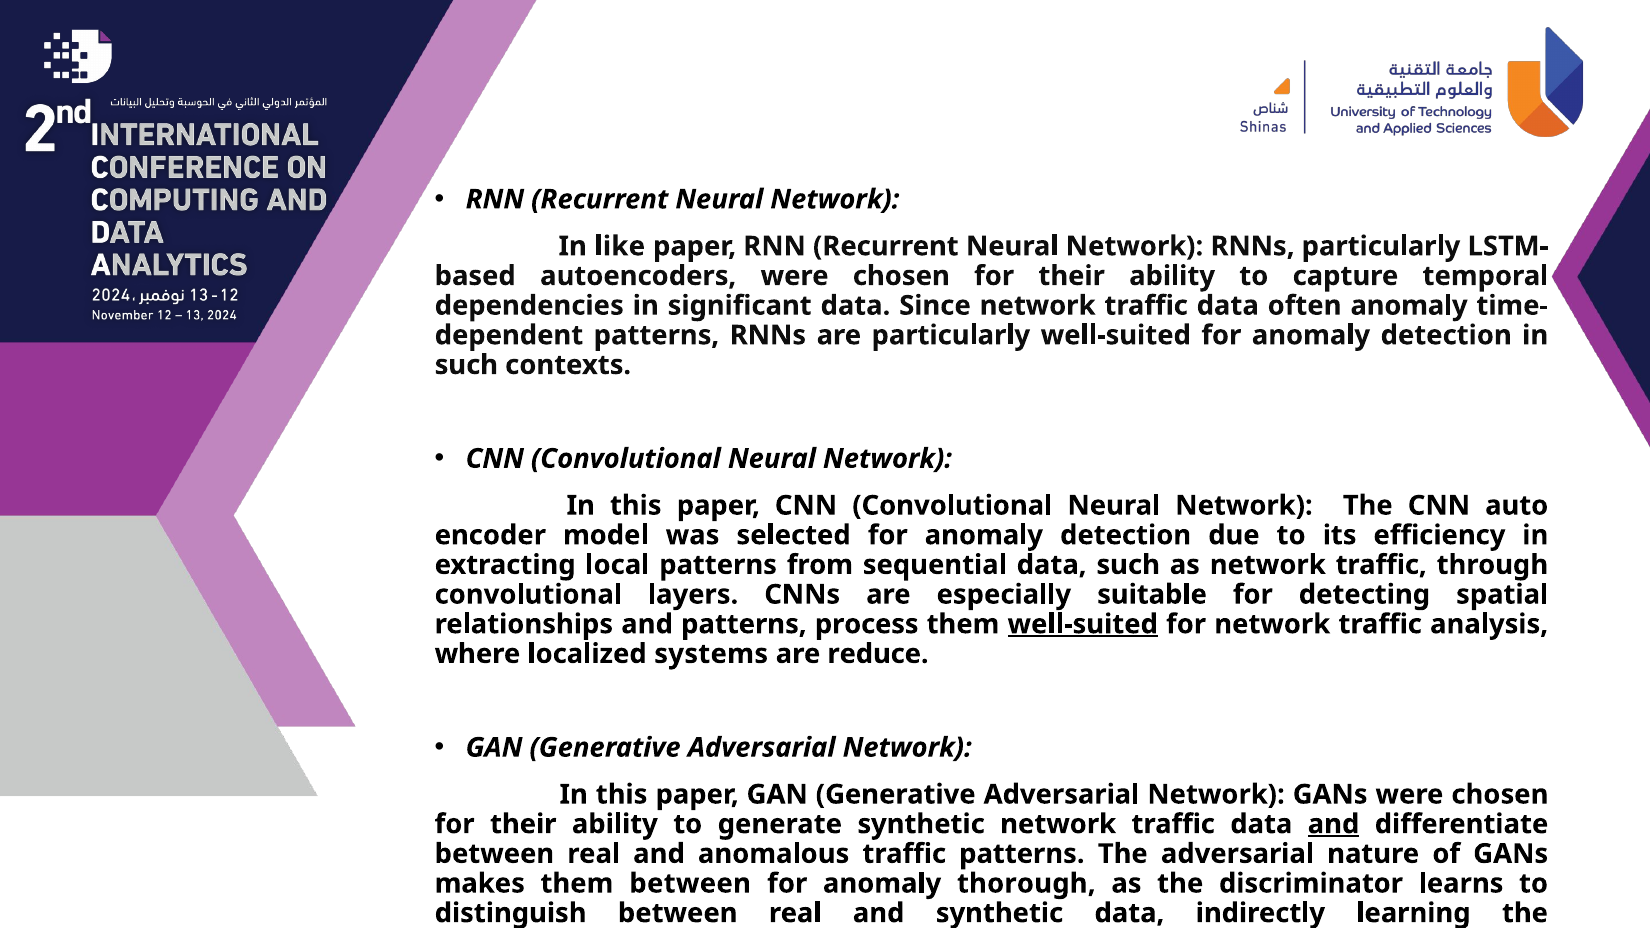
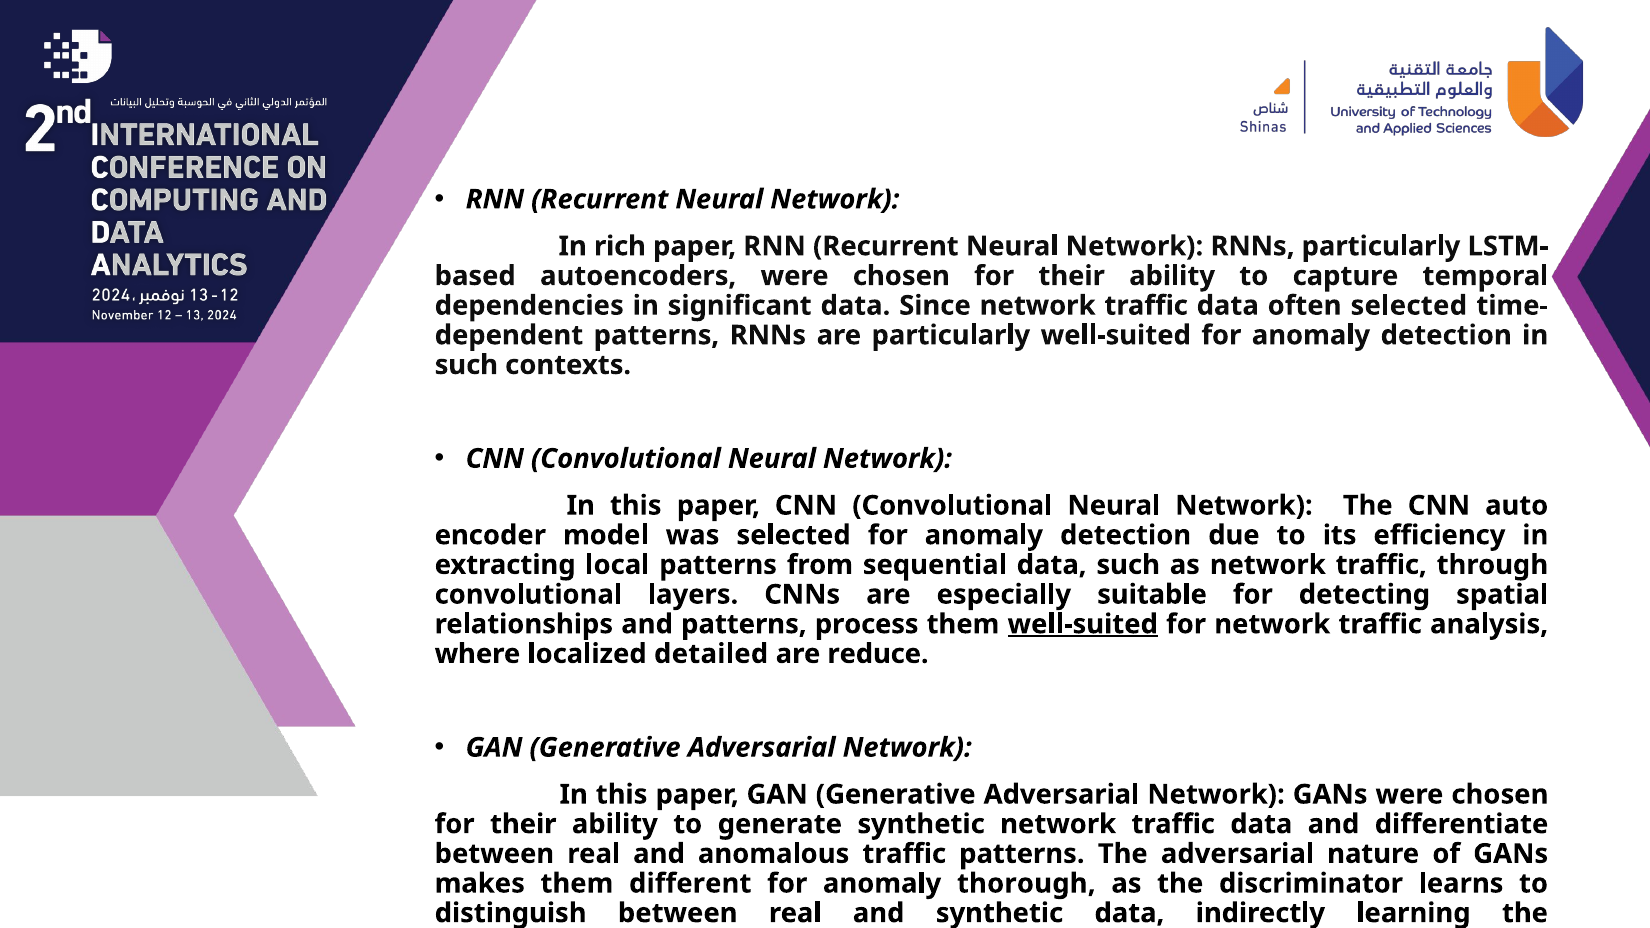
like: like -> rich
often anomaly: anomaly -> selected
systems: systems -> detailed
and at (1334, 824) underline: present -> none
them between: between -> different
